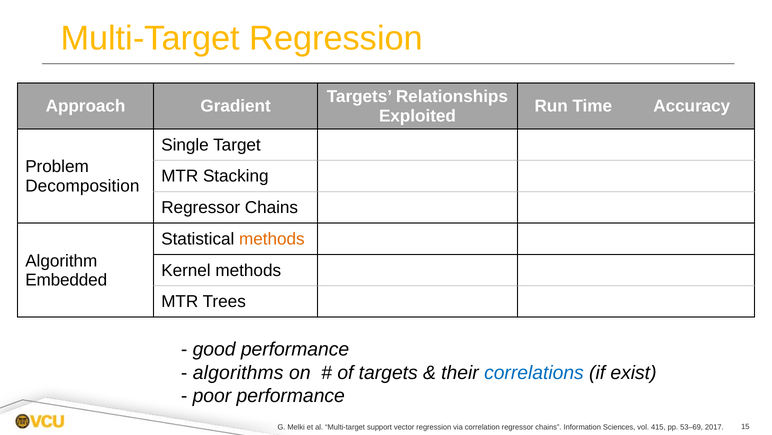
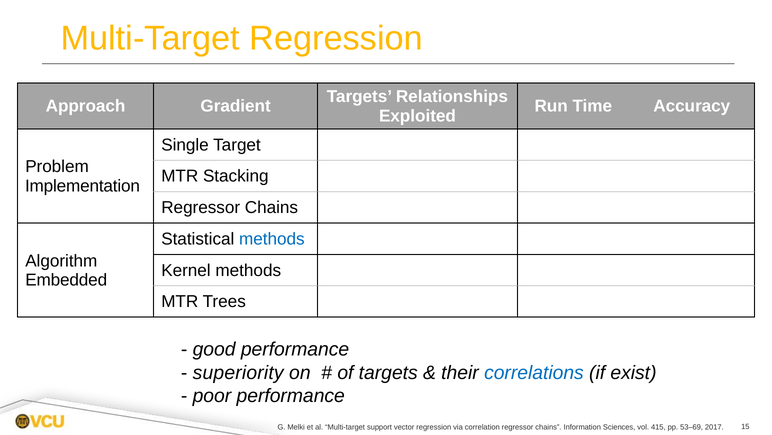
Decomposition: Decomposition -> Implementation
methods at (272, 239) colour: orange -> blue
algorithms: algorithms -> superiority
